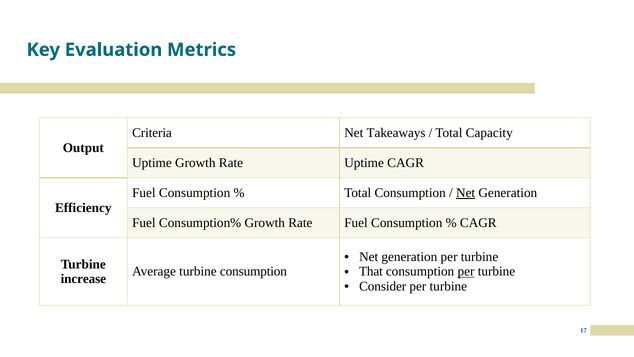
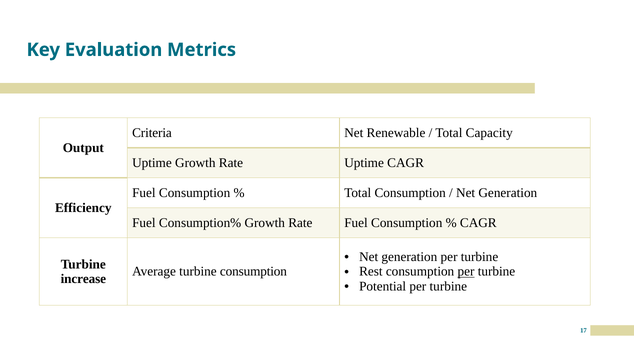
Takeaways: Takeaways -> Renewable
Net at (466, 193) underline: present -> none
That: That -> Rest
Consider: Consider -> Potential
